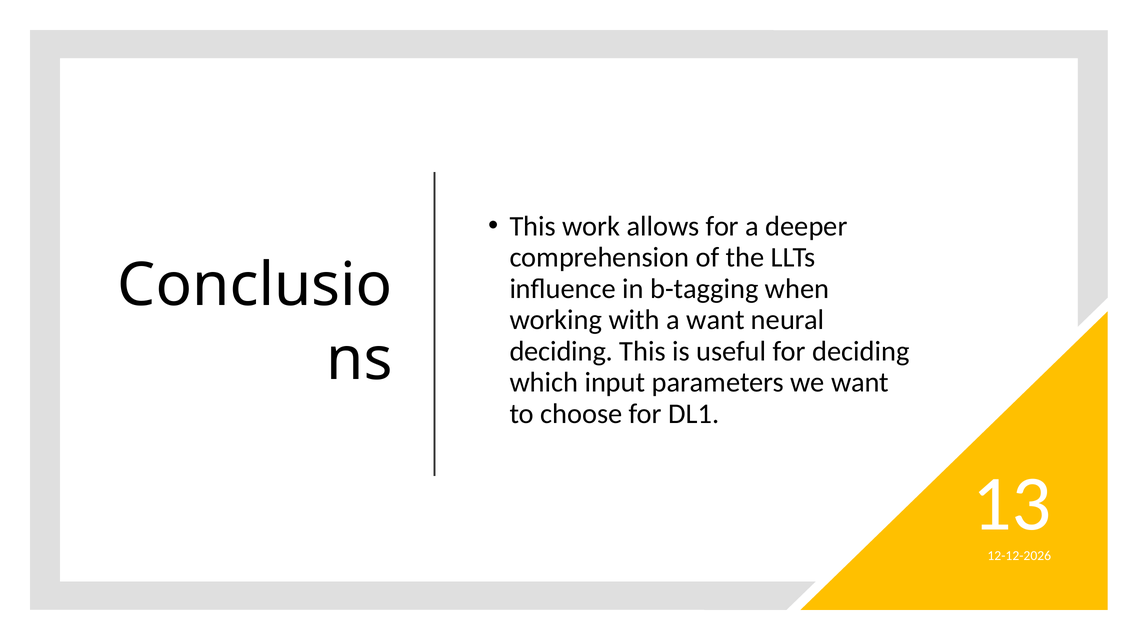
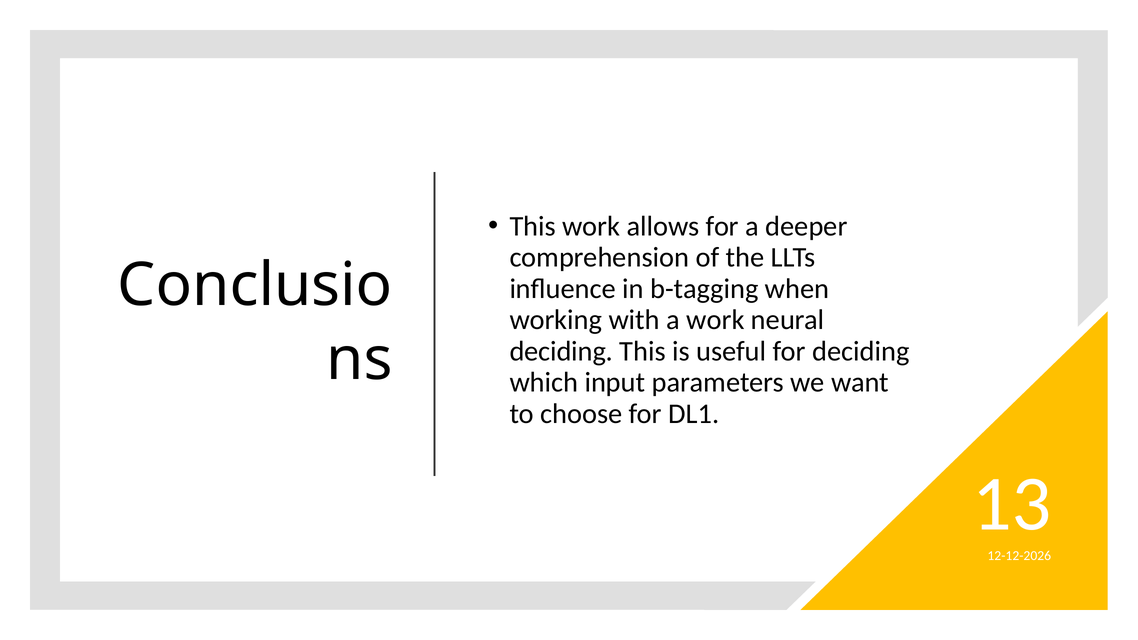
a want: want -> work
